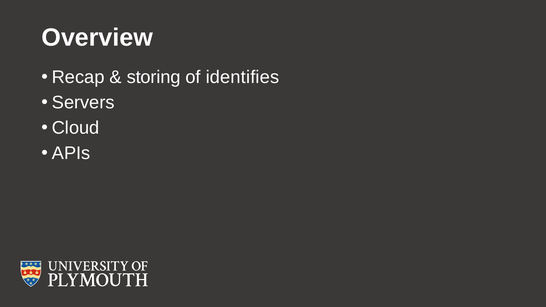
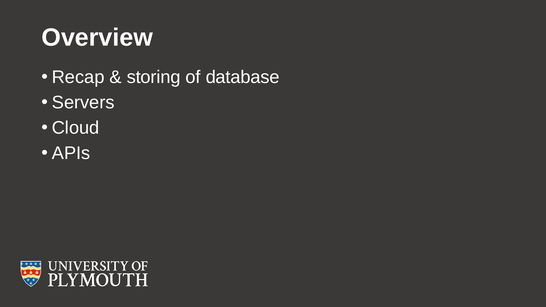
identifies: identifies -> database
